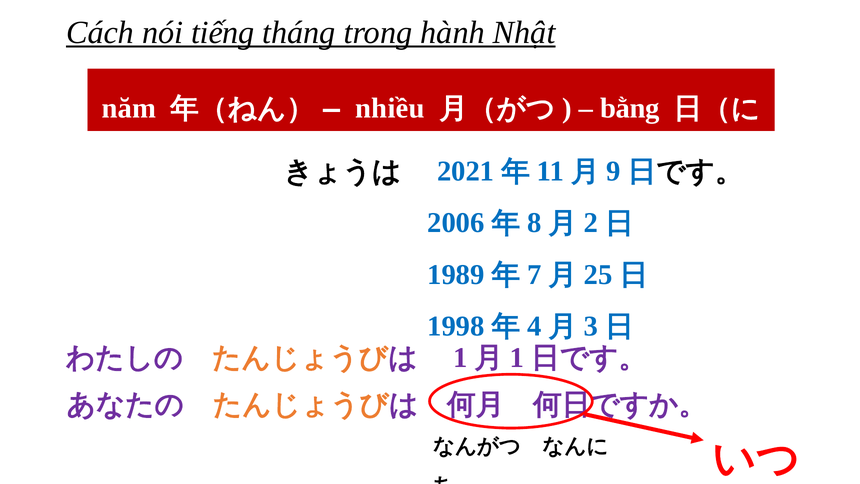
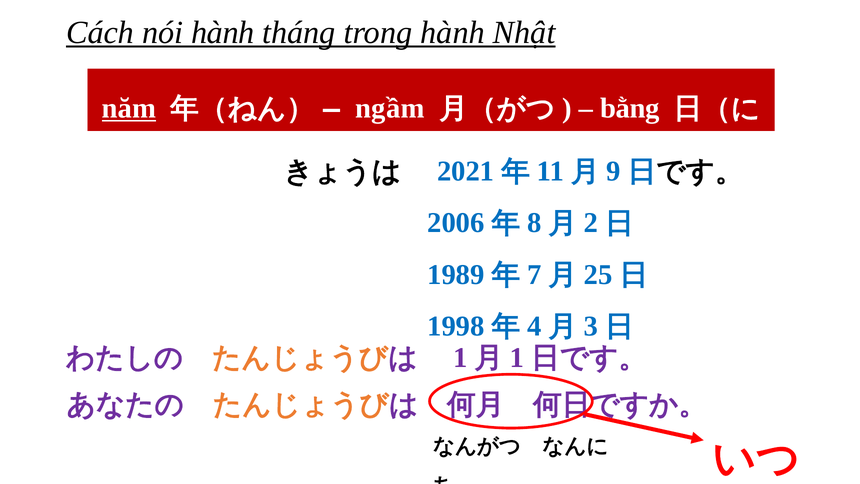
nói tiếng: tiếng -> hành
năm underline: none -> present
nhiều: nhiều -> ngầm
